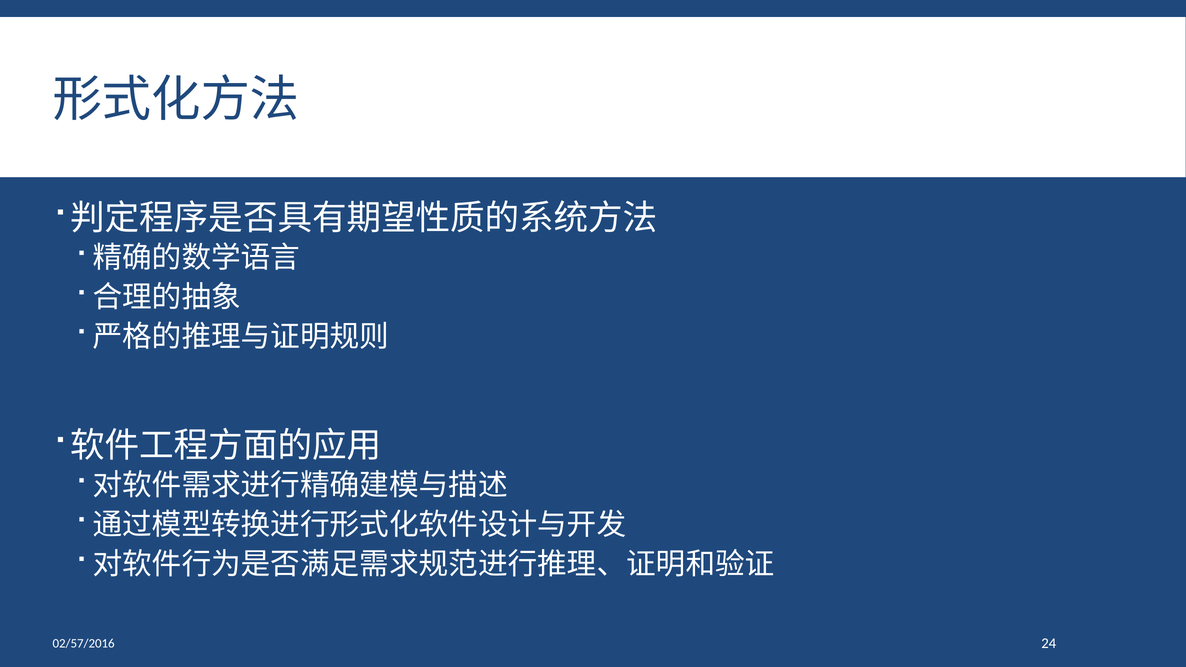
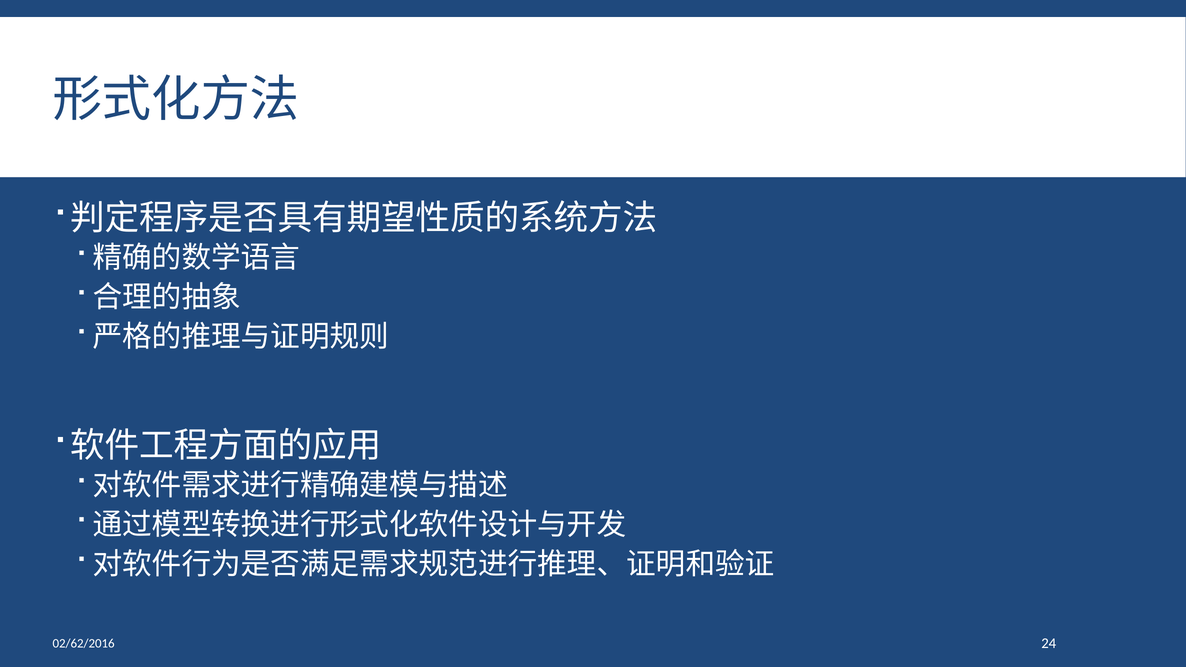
02/57/2016: 02/57/2016 -> 02/62/2016
